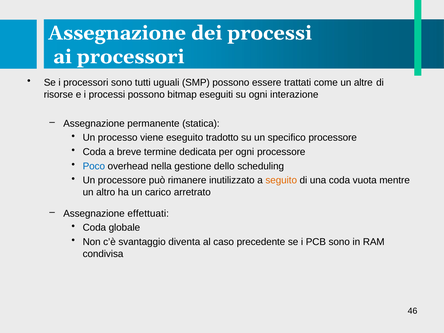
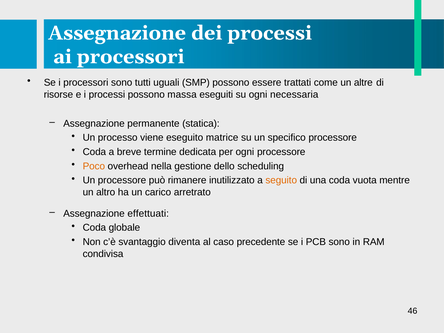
bitmap: bitmap -> massa
interazione: interazione -> necessaria
tradotto: tradotto -> matrice
Poco colour: blue -> orange
